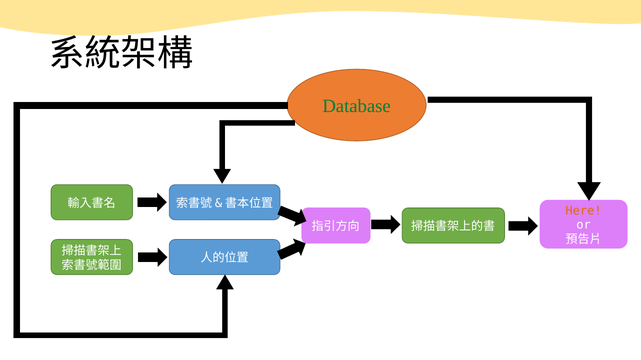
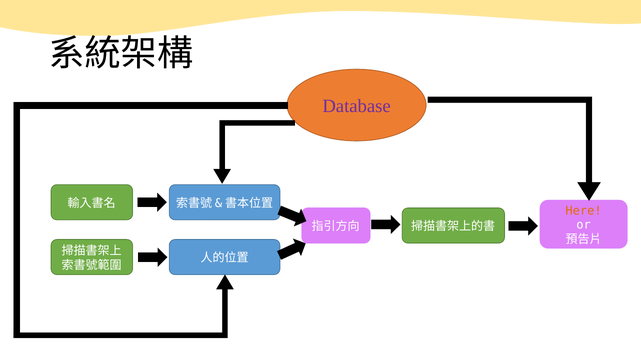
Database colour: green -> purple
